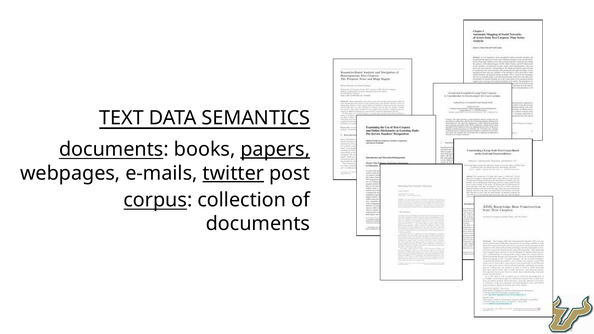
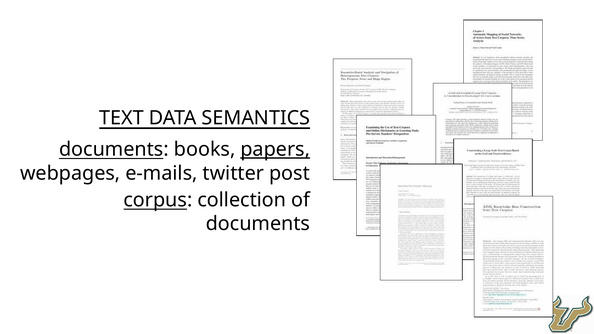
twitter underline: present -> none
